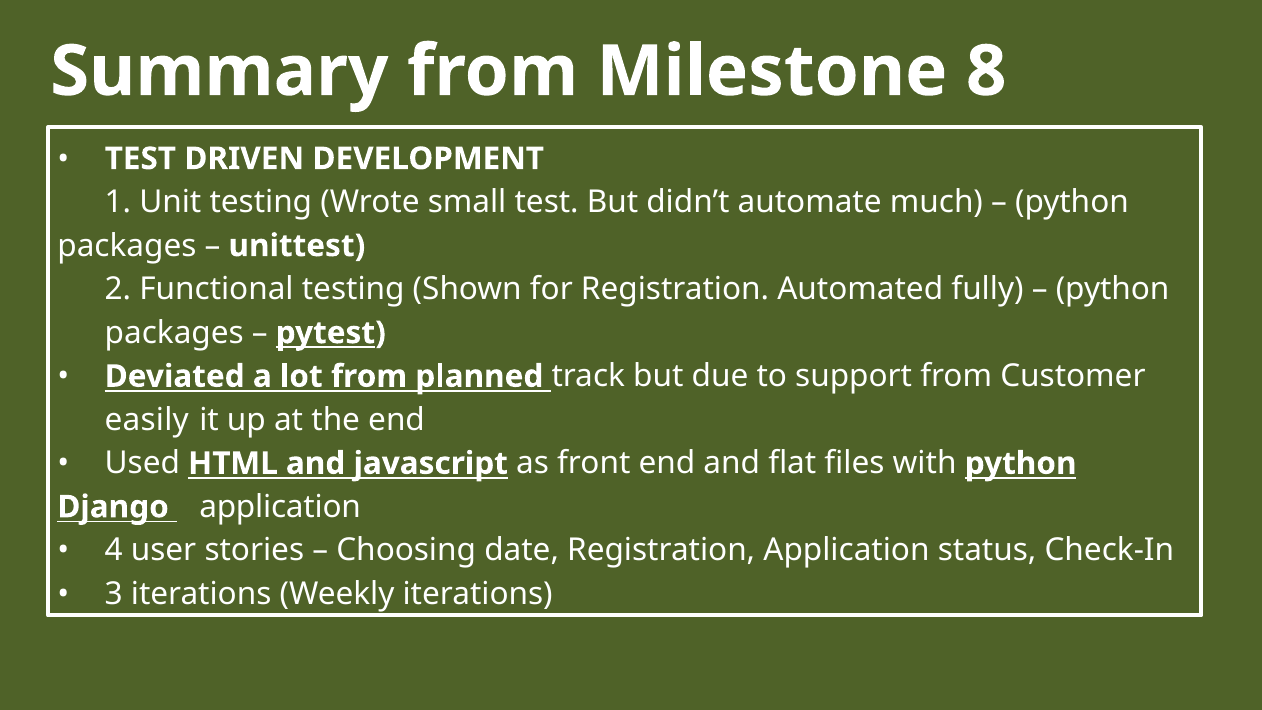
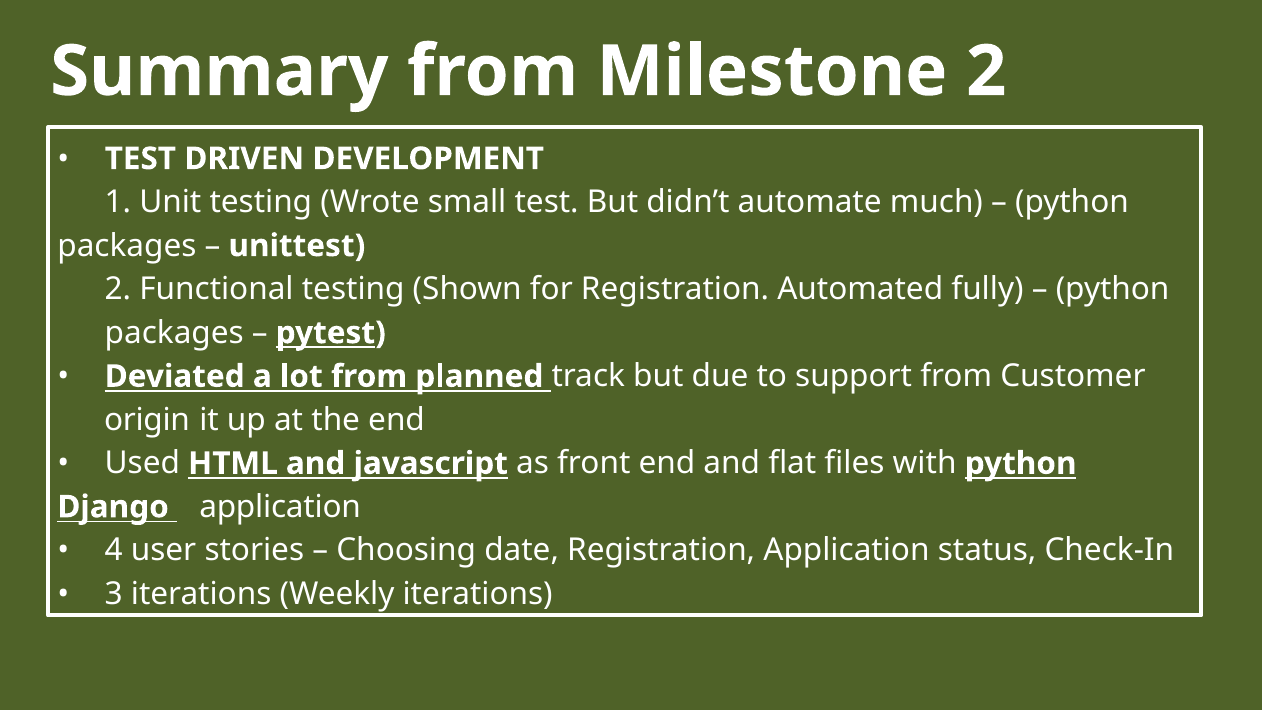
Milestone 8: 8 -> 2
easily: easily -> origin
